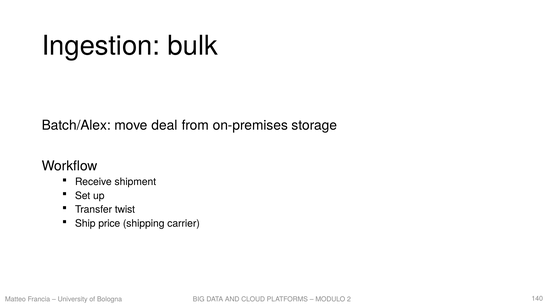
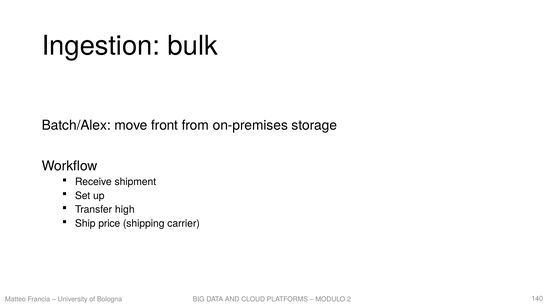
deal: deal -> front
twist: twist -> high
